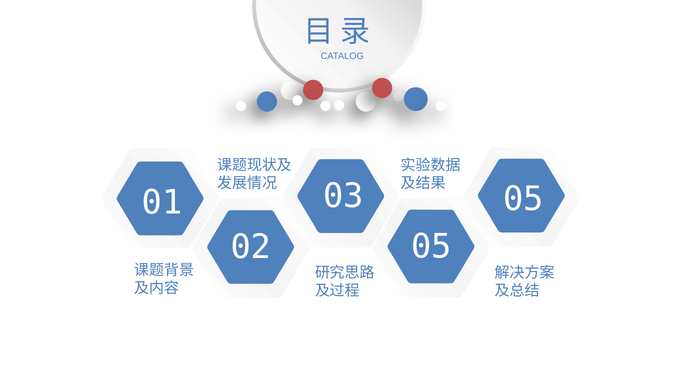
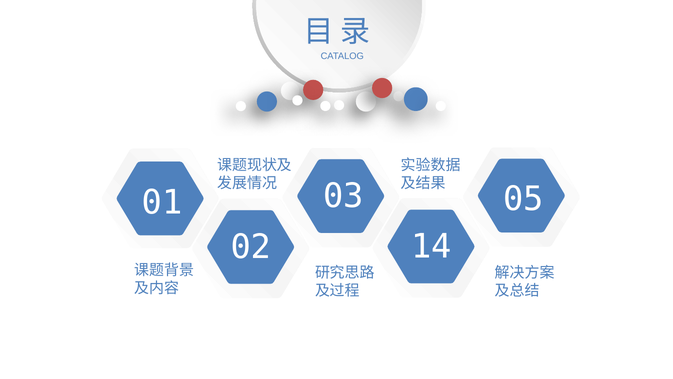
02 05: 05 -> 14
